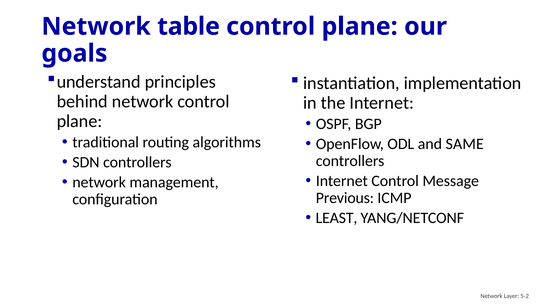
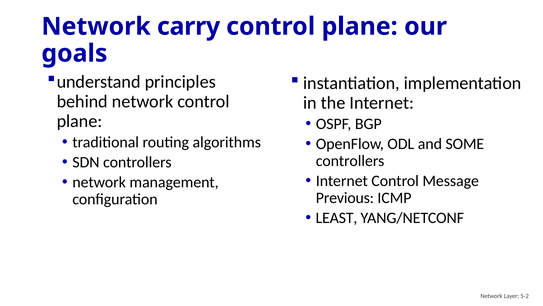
table: table -> carry
SAME: SAME -> SOME
